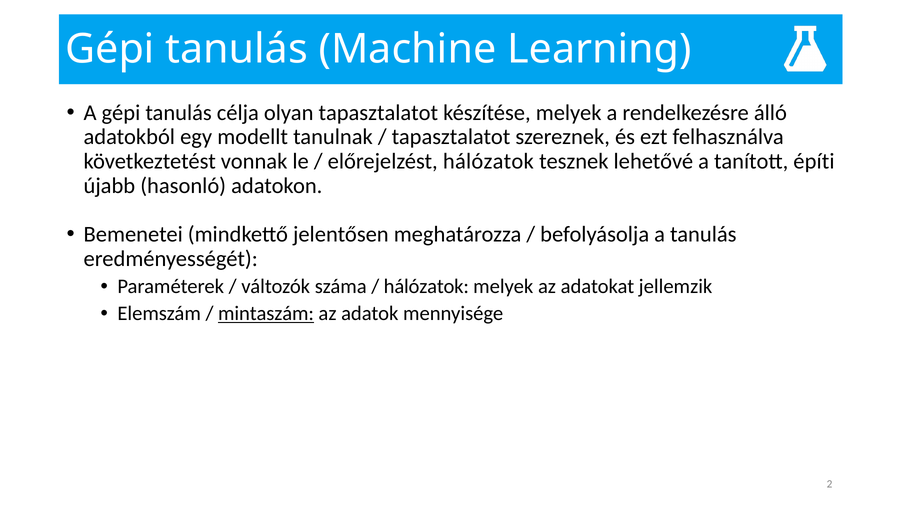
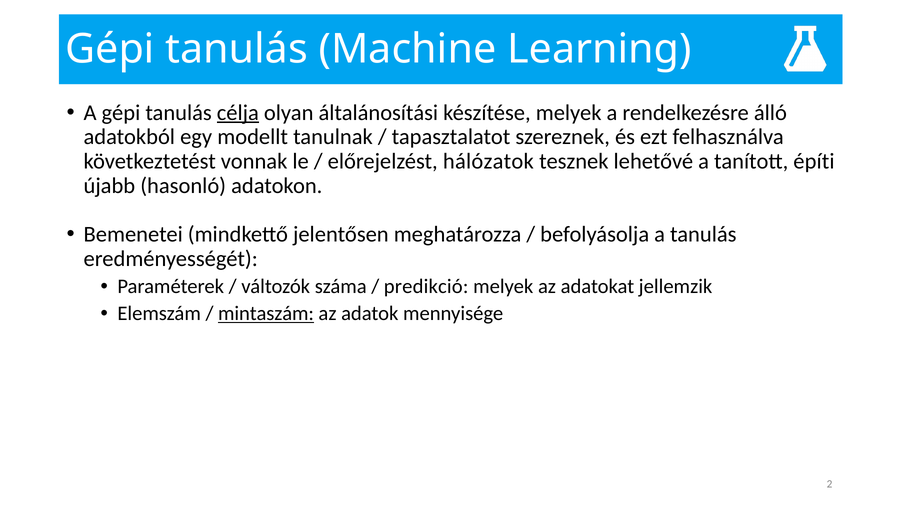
célja underline: none -> present
olyan tapasztalatot: tapasztalatot -> általánosítási
hálózatok at (426, 287): hálózatok -> predikció
